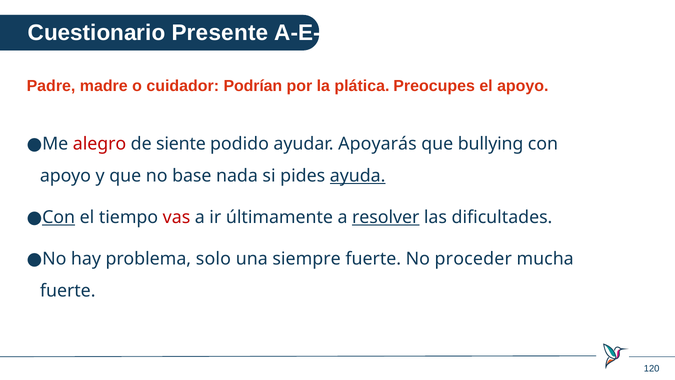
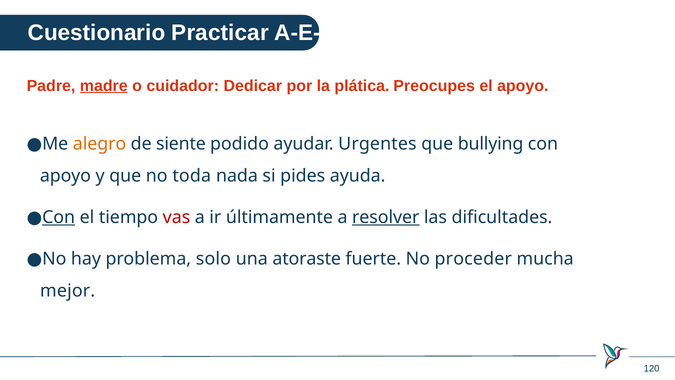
Presente: Presente -> Practicar
madre underline: none -> present
Podrían: Podrían -> Dedicar
alegro colour: red -> orange
Apoyarás: Apoyarás -> Urgentes
base: base -> toda
ayuda underline: present -> none
siempre: siempre -> atoraste
fuerte at (68, 291): fuerte -> mejor
